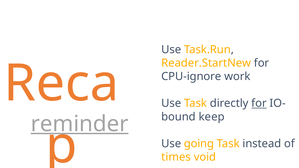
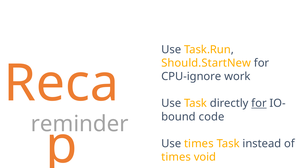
Reader.StartNew: Reader.StartNew -> Should.StartNew
keep: keep -> code
reminder underline: present -> none
Use going: going -> times
